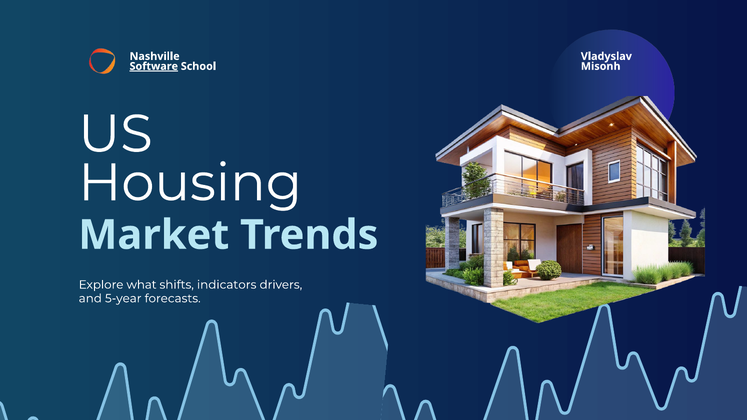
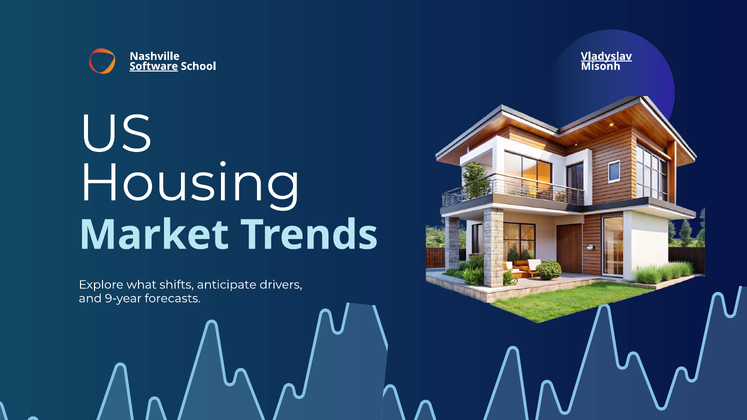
Vladyslav underline: none -> present
indicators: indicators -> anticipate
5-year: 5-year -> 9-year
